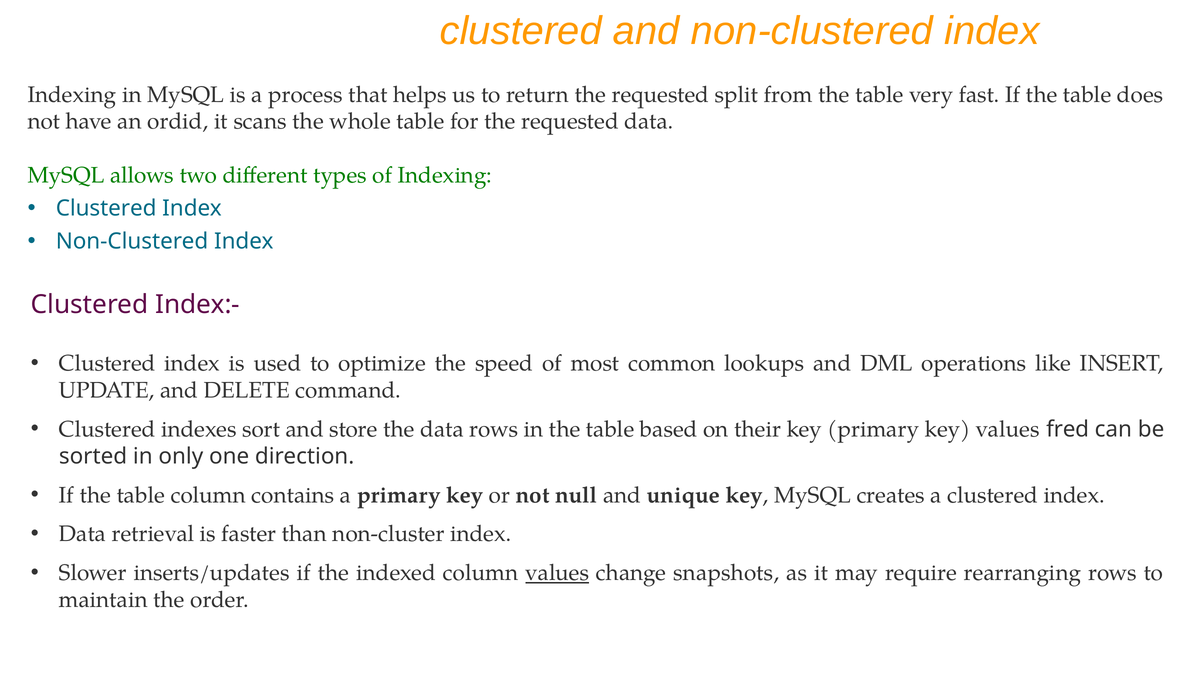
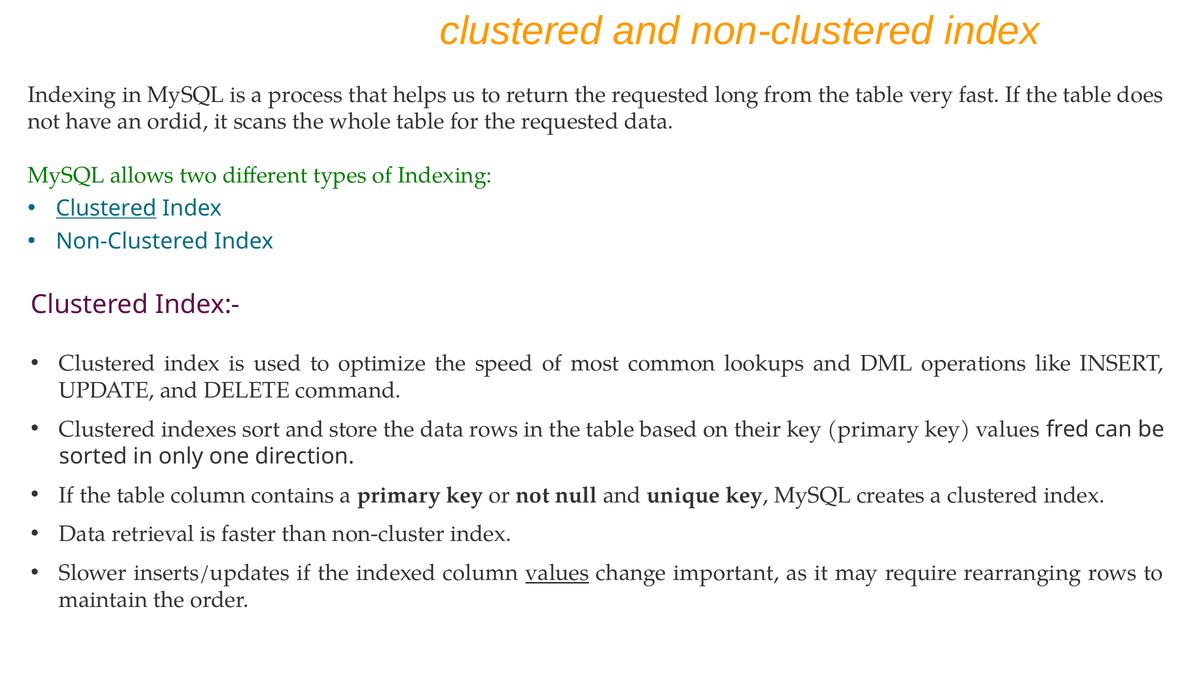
split: split -> long
Clustered at (106, 209) underline: none -> present
snapshots: snapshots -> important
